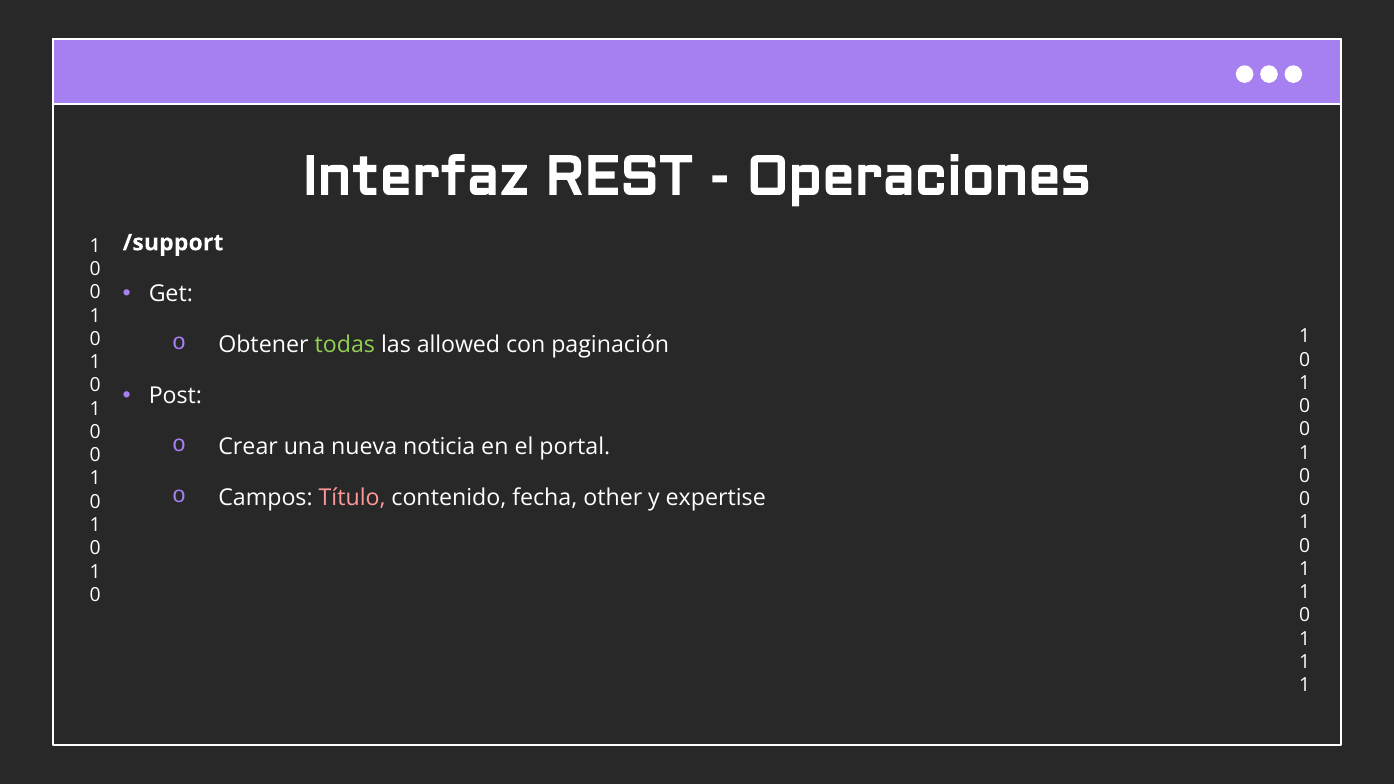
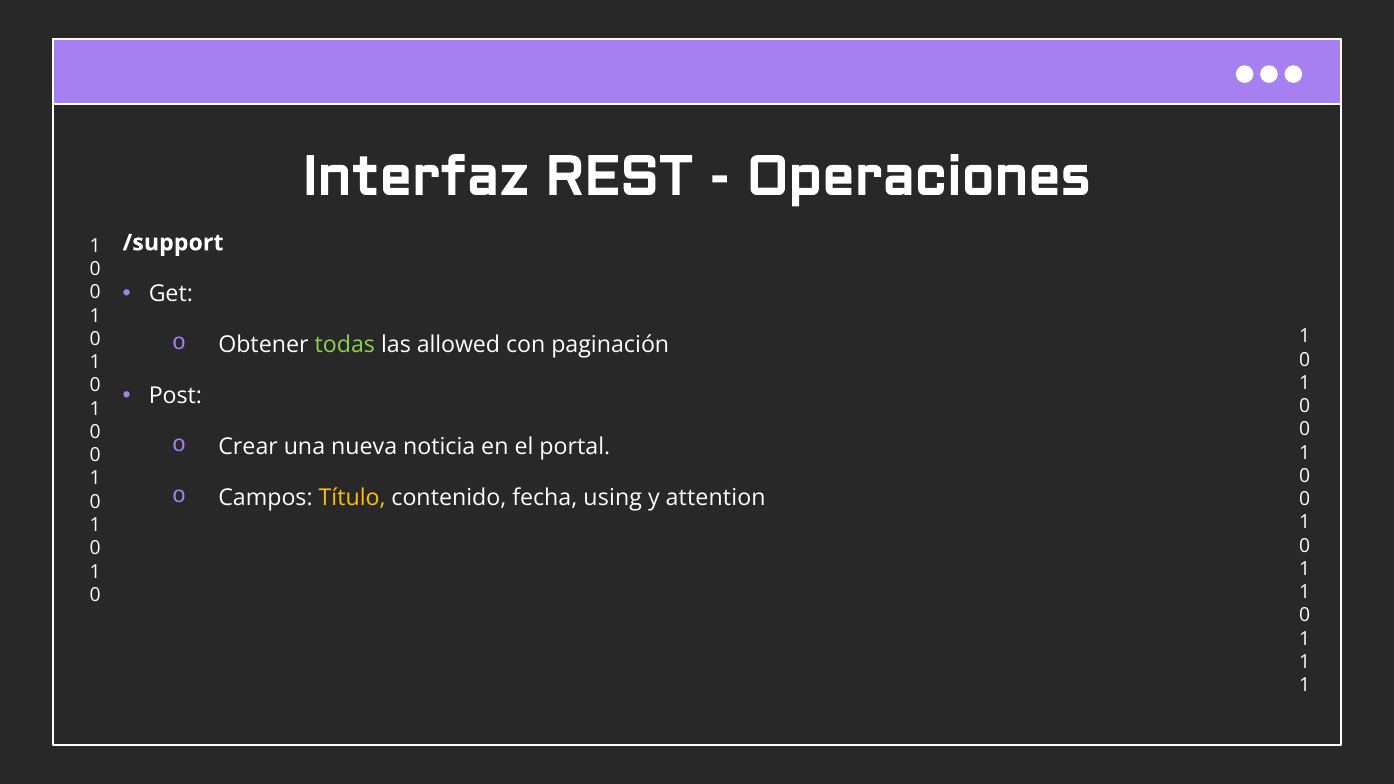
Título colour: pink -> yellow
other: other -> using
expertise: expertise -> attention
